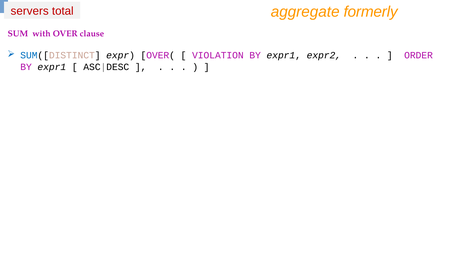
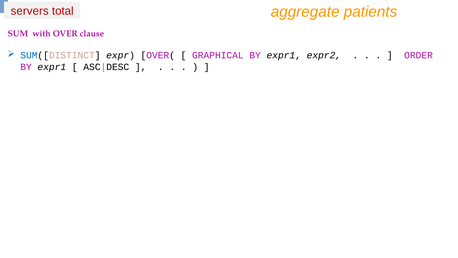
formerly: formerly -> patients
VIOLATION: VIOLATION -> GRAPHICAL
